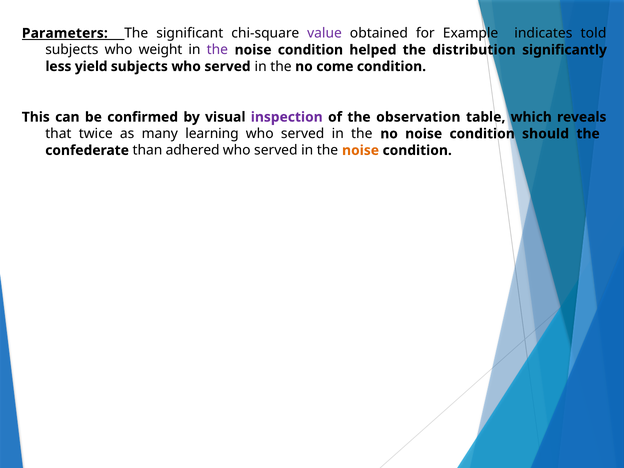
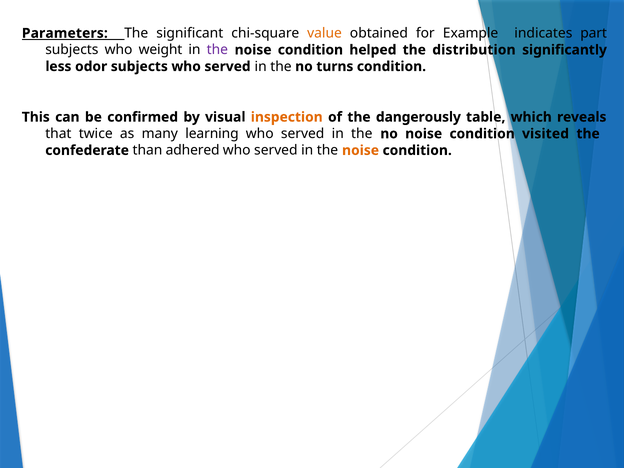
value colour: purple -> orange
told: told -> part
yield: yield -> odor
come: come -> turns
inspection colour: purple -> orange
observation: observation -> dangerously
should: should -> visited
